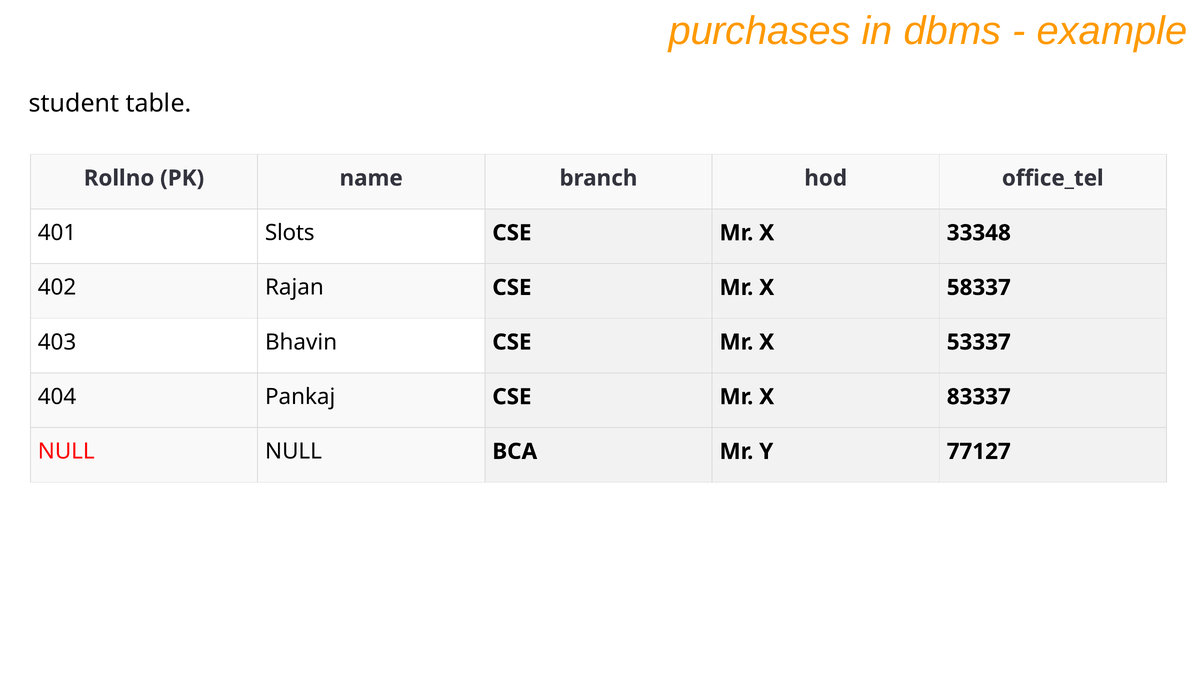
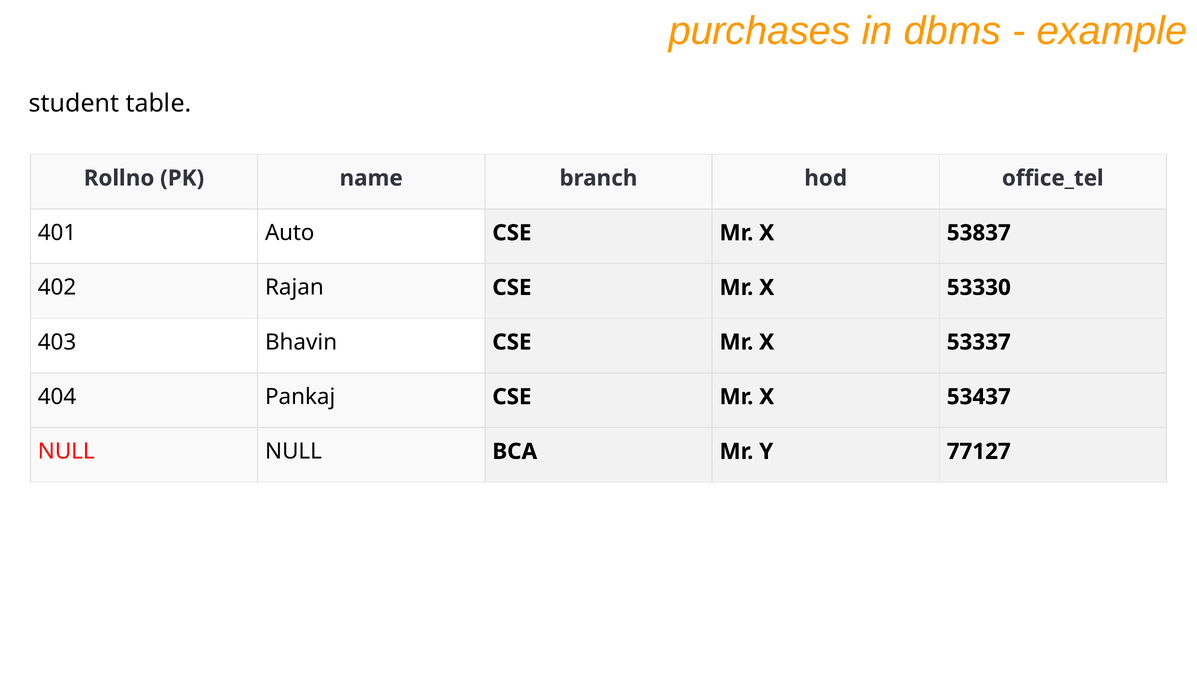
Slots: Slots -> Auto
33348: 33348 -> 53837
58337: 58337 -> 53330
83337: 83337 -> 53437
